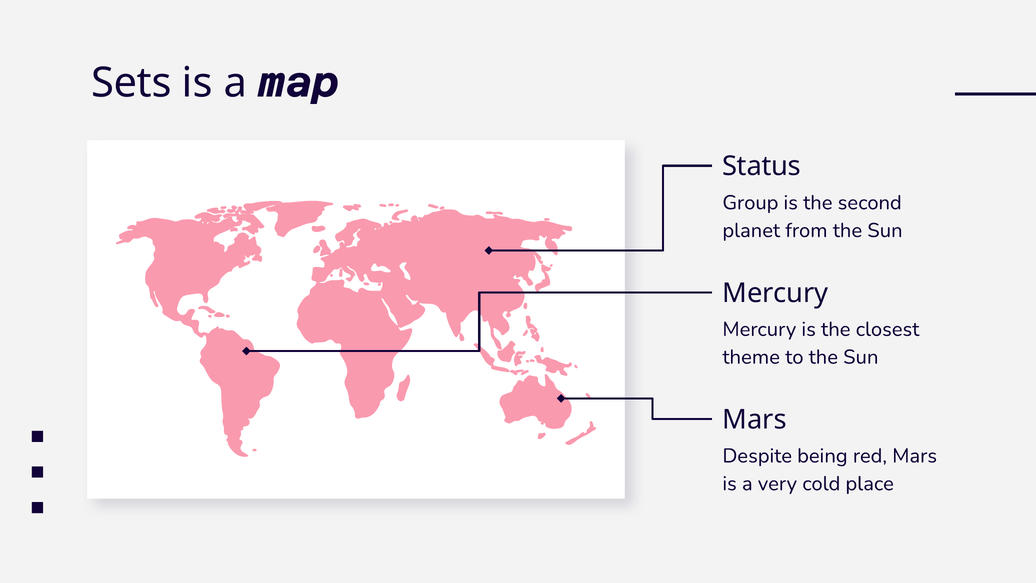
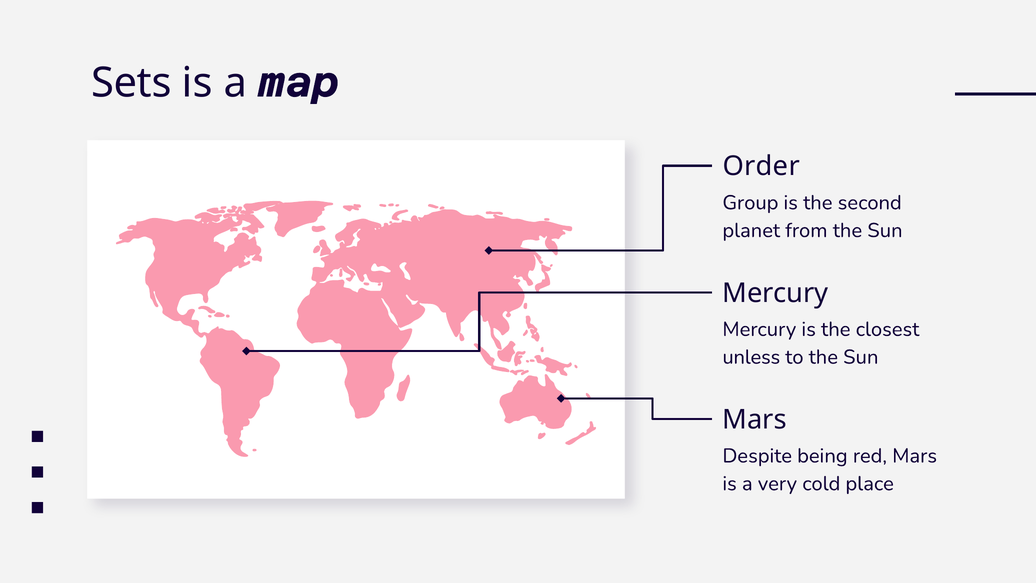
Status: Status -> Order
theme: theme -> unless
